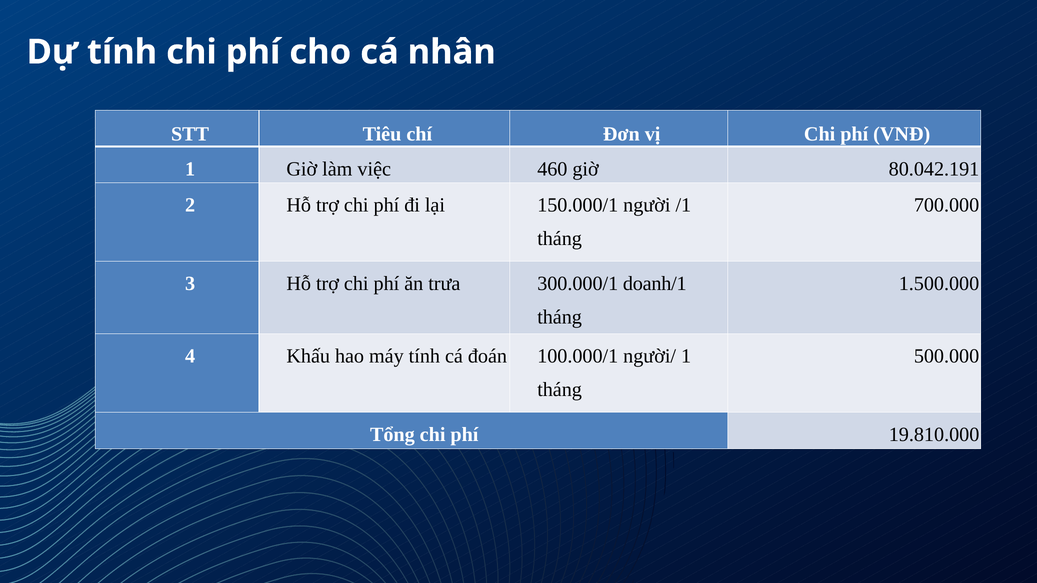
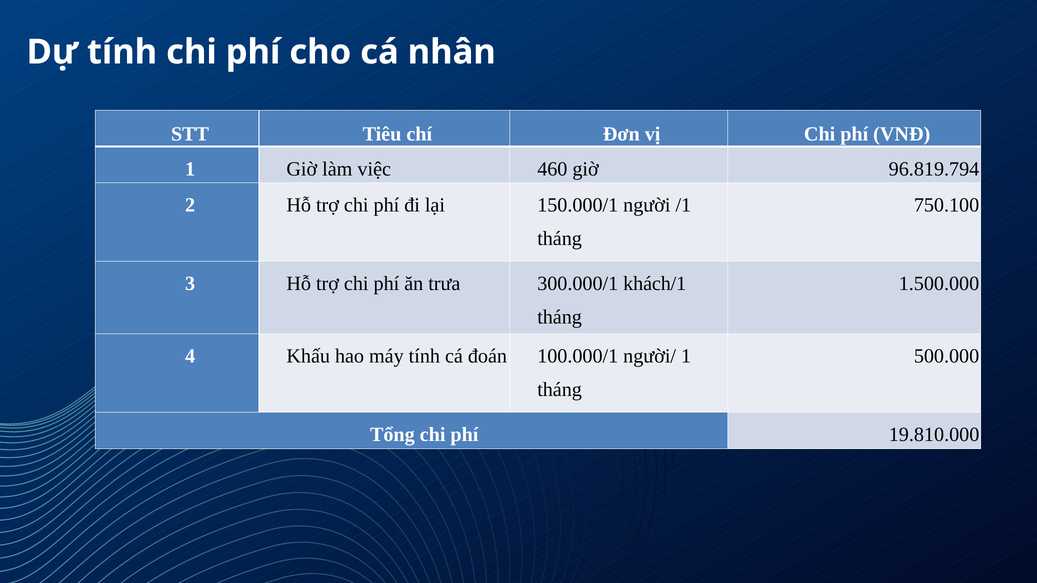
80.042.191: 80.042.191 -> 96.819.794
700.000: 700.000 -> 750.100
doanh/1: doanh/1 -> khách/1
